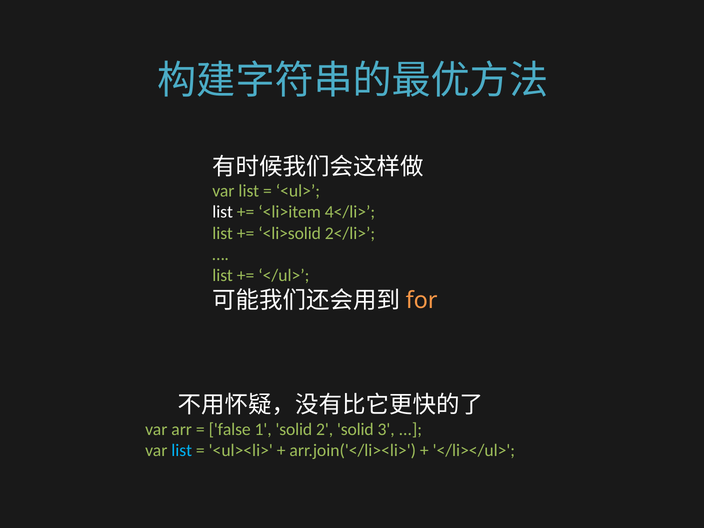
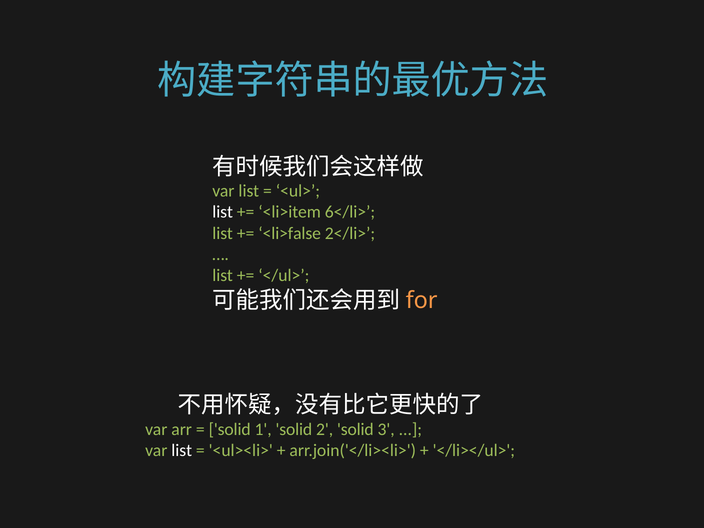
4</li>: 4</li> -> 6</li>
<li>solid: <li>solid -> <li>false
false at (230, 429): false -> solid
list at (182, 450) colour: light blue -> white
